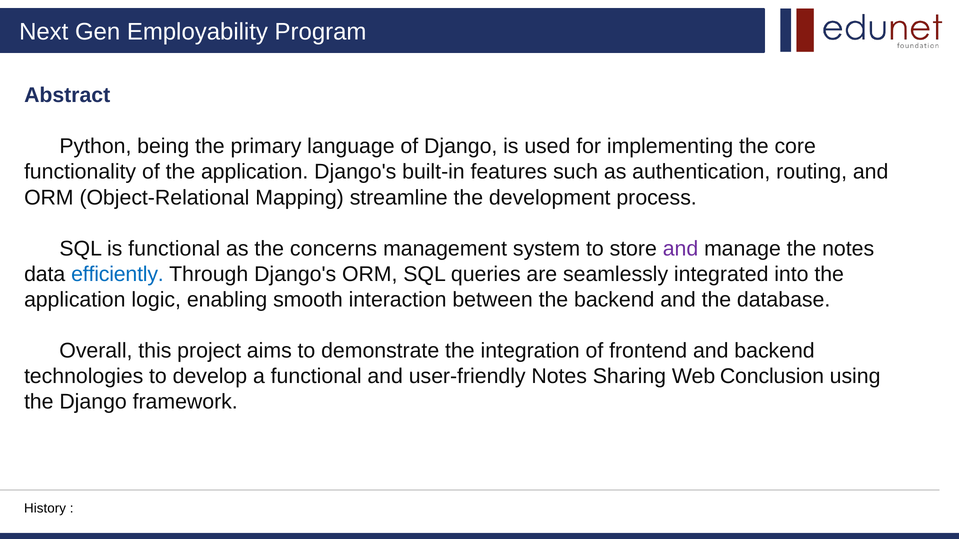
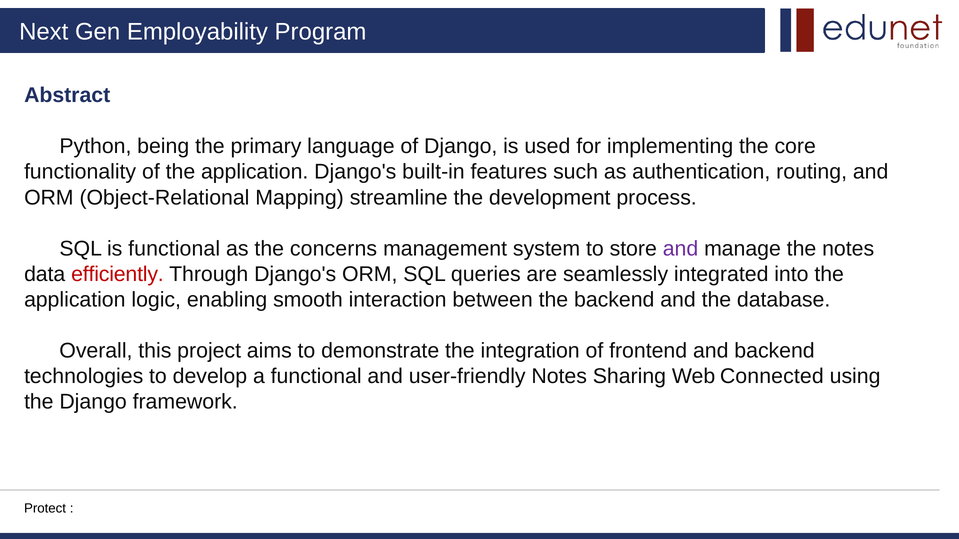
efficiently colour: blue -> red
Conclusion: Conclusion -> Connected
History: History -> Protect
